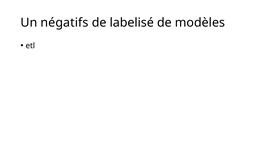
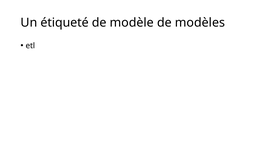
négatifs: négatifs -> étiqueté
labelisé: labelisé -> modèle
